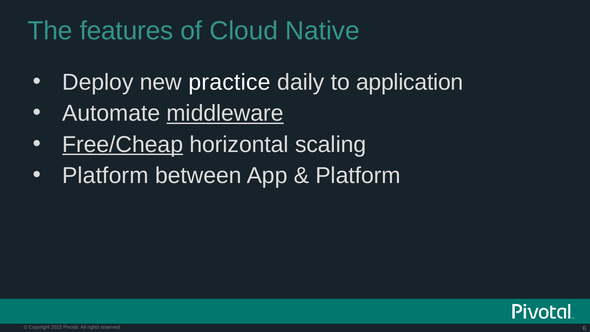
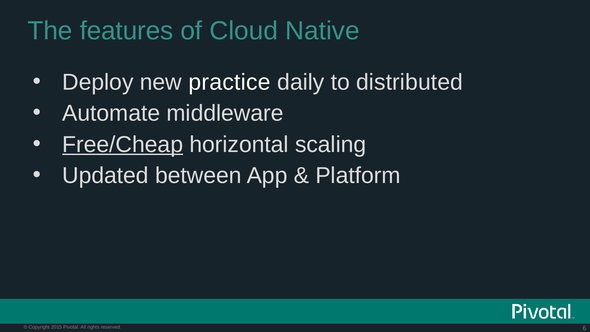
application: application -> distributed
middleware underline: present -> none
Platform at (105, 176): Platform -> Updated
